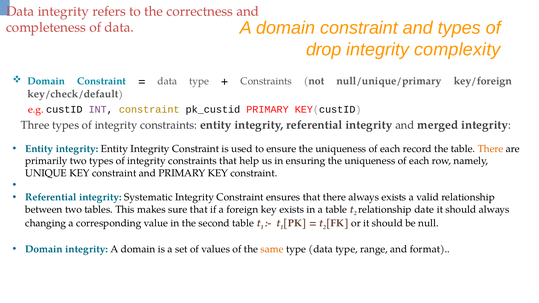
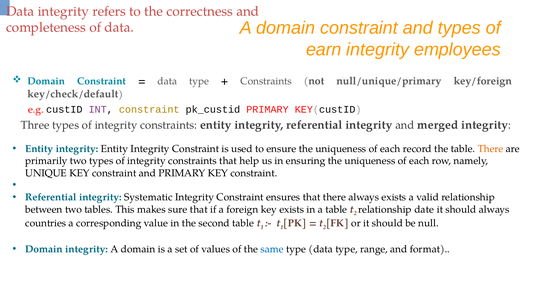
drop: drop -> earn
complexity: complexity -> employees
changing: changing -> countries
same colour: orange -> blue
